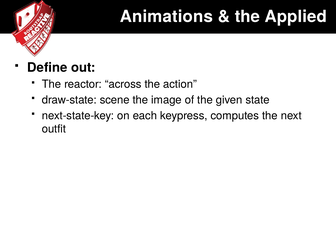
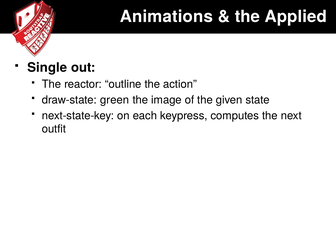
Define: Define -> Single
across: across -> outline
scene: scene -> green
